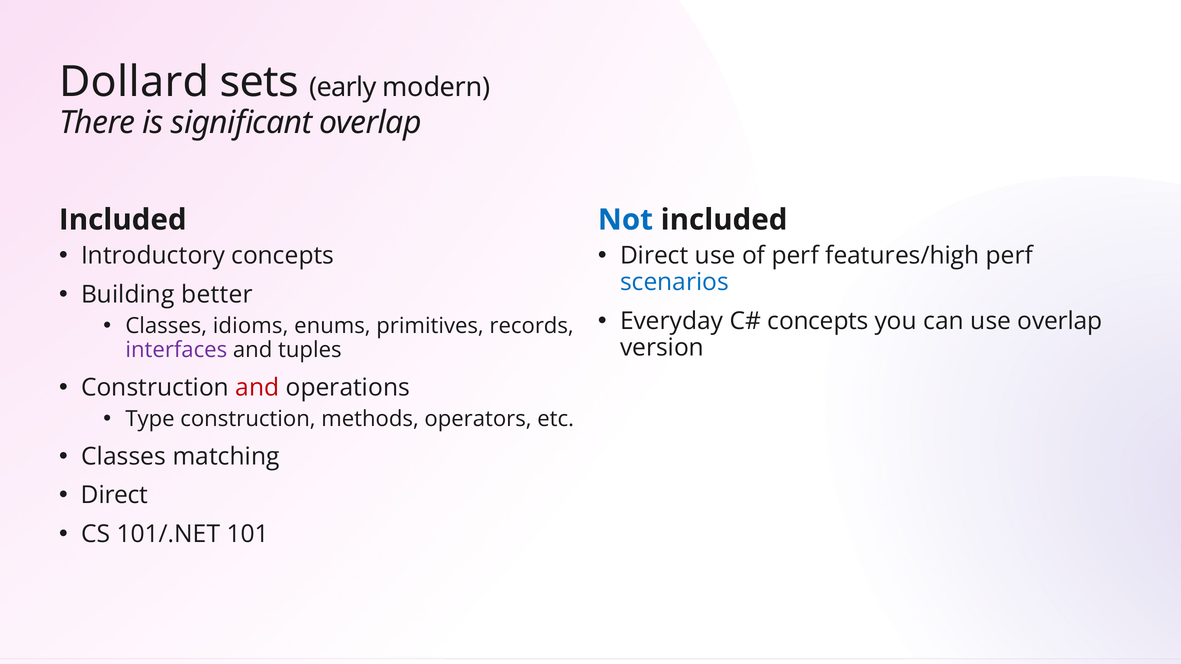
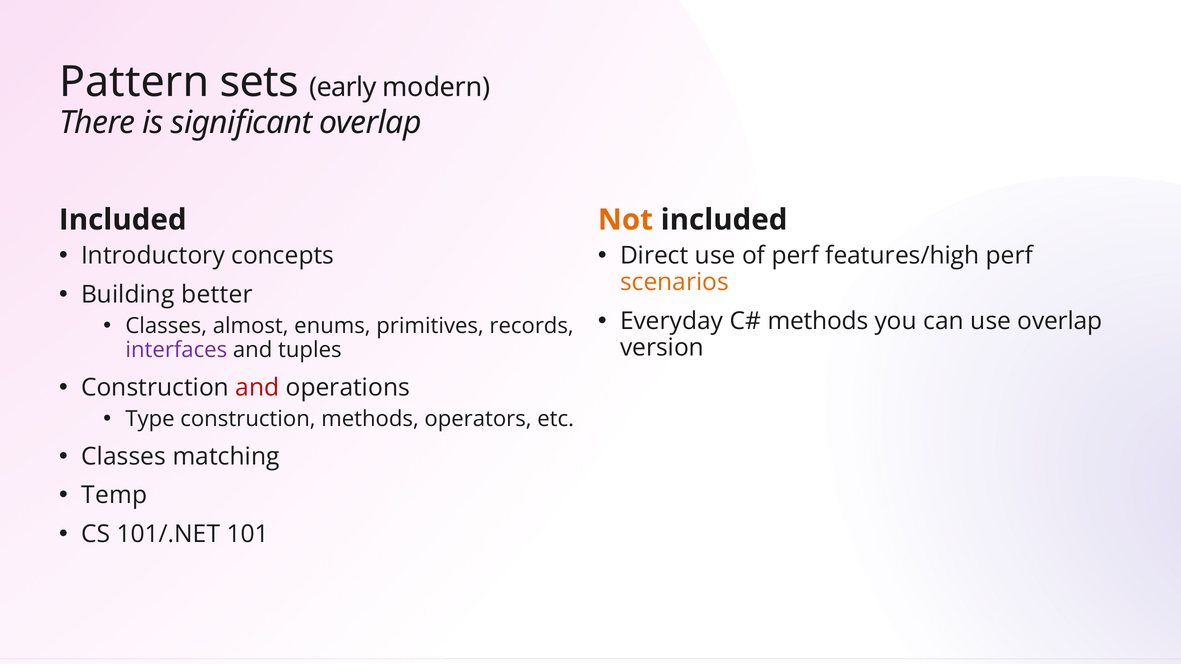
Dollard: Dollard -> Pattern
Not colour: blue -> orange
scenarios colour: blue -> orange
concepts at (818, 321): concepts -> methods
idioms: idioms -> almost
Direct at (115, 496): Direct -> Temp
